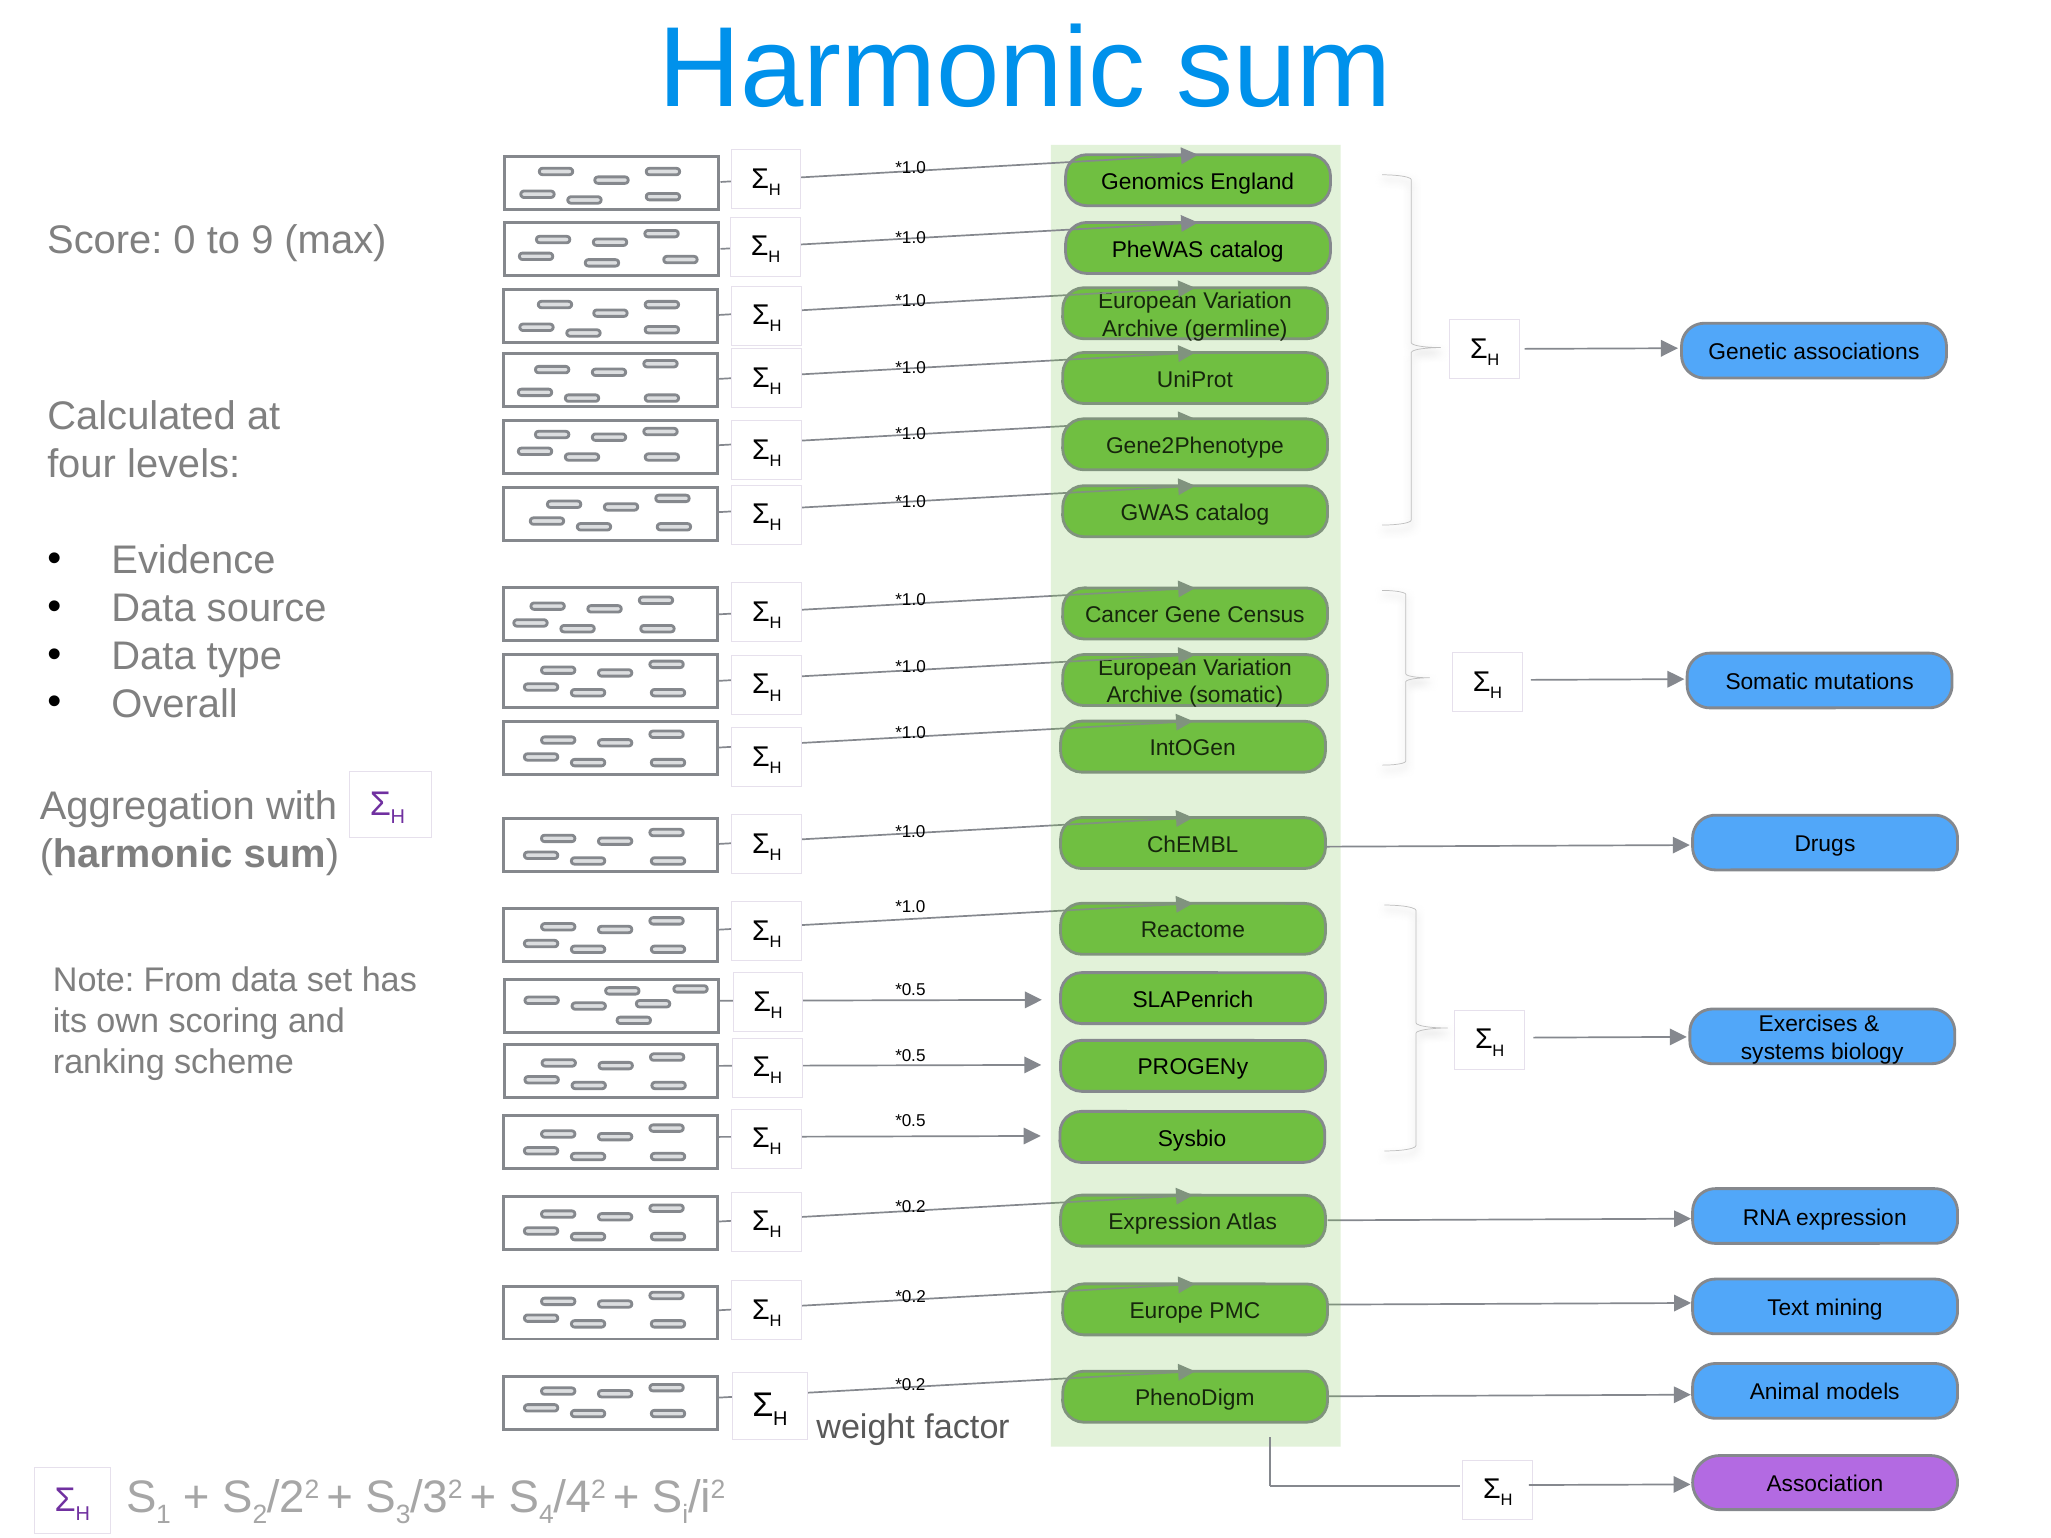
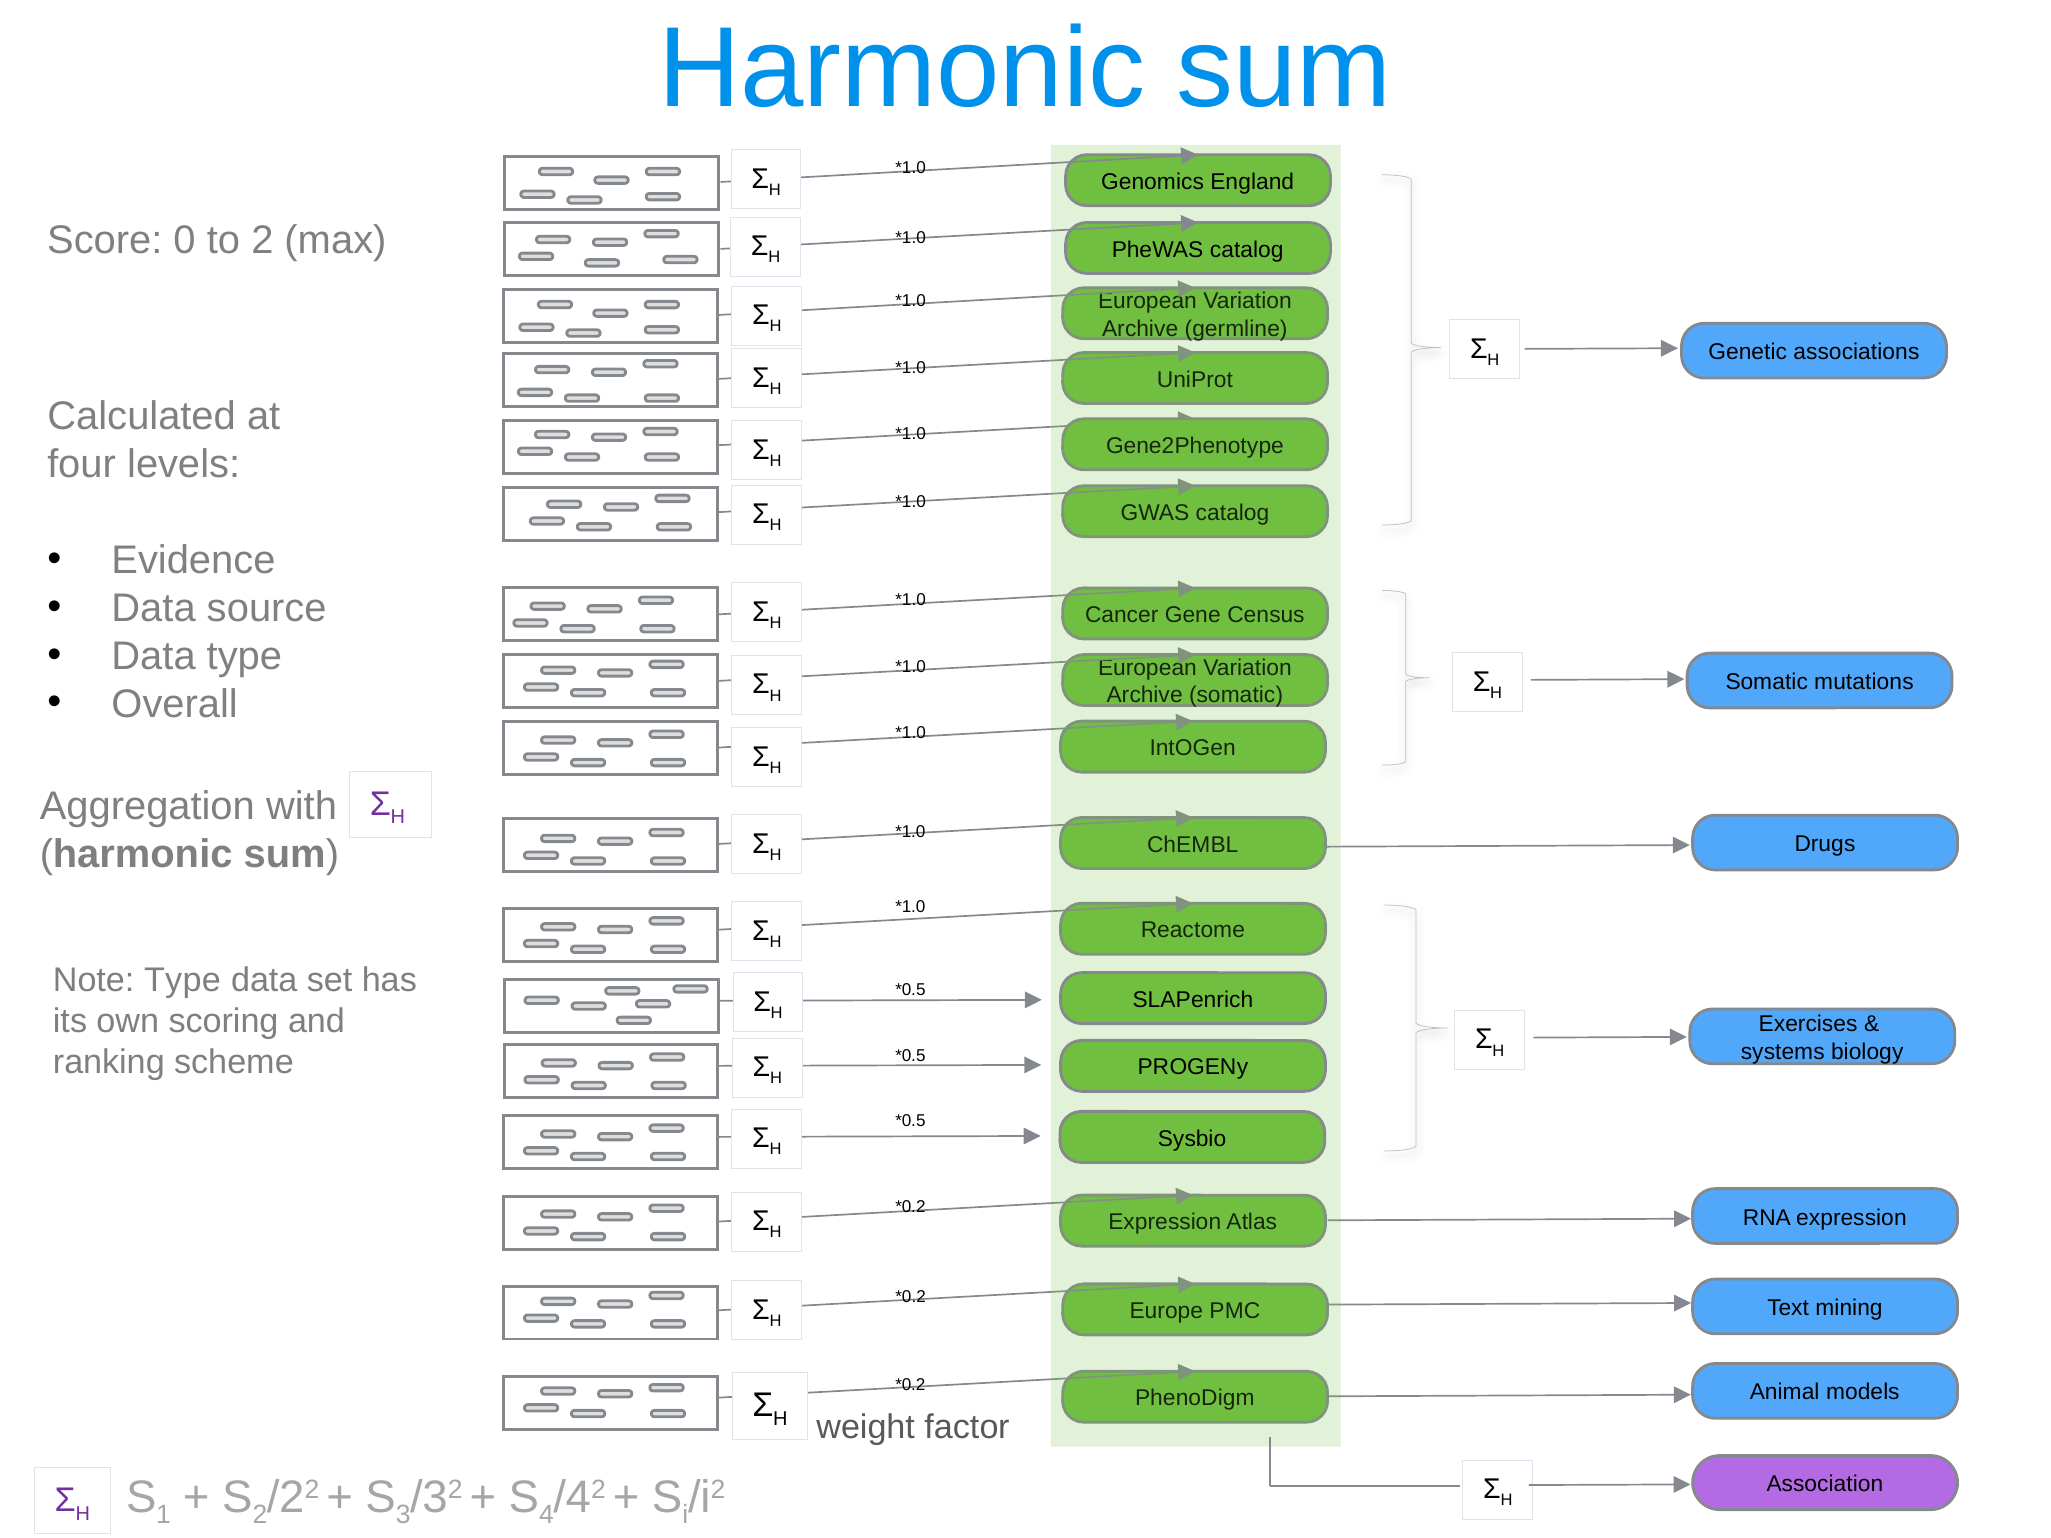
to 9: 9 -> 2
Note From: From -> Type
